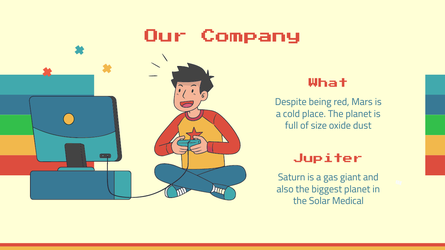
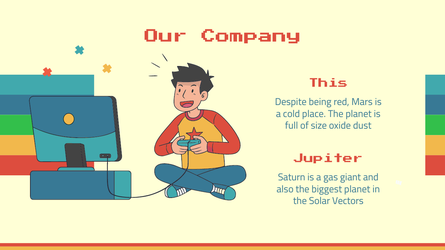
What: What -> This
Medical: Medical -> Vectors
